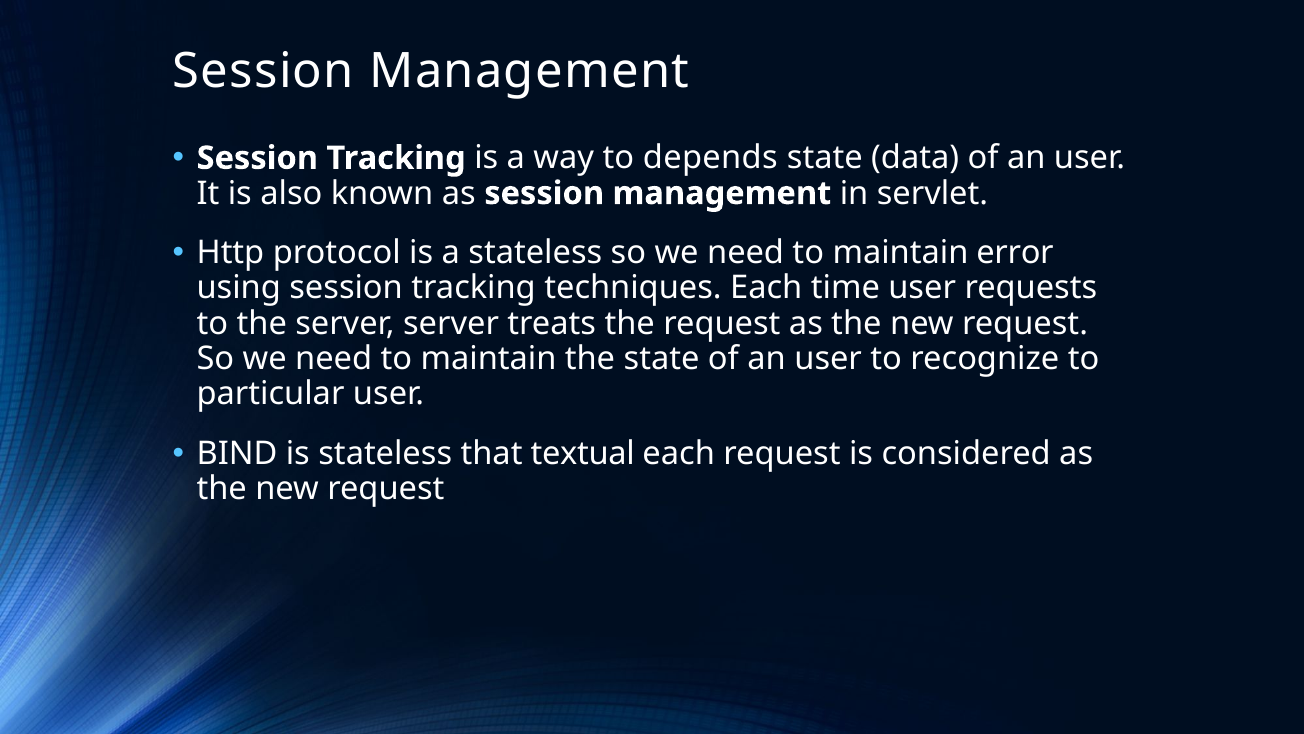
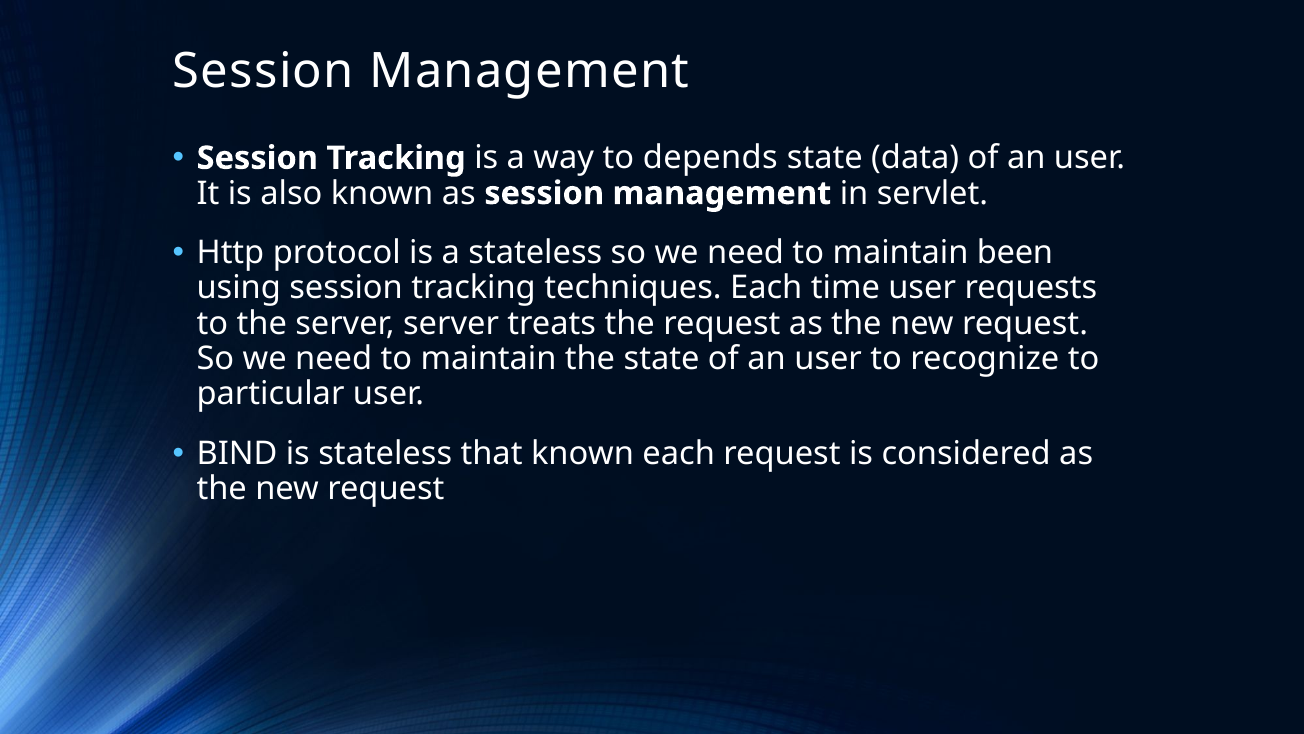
error: error -> been
that textual: textual -> known
